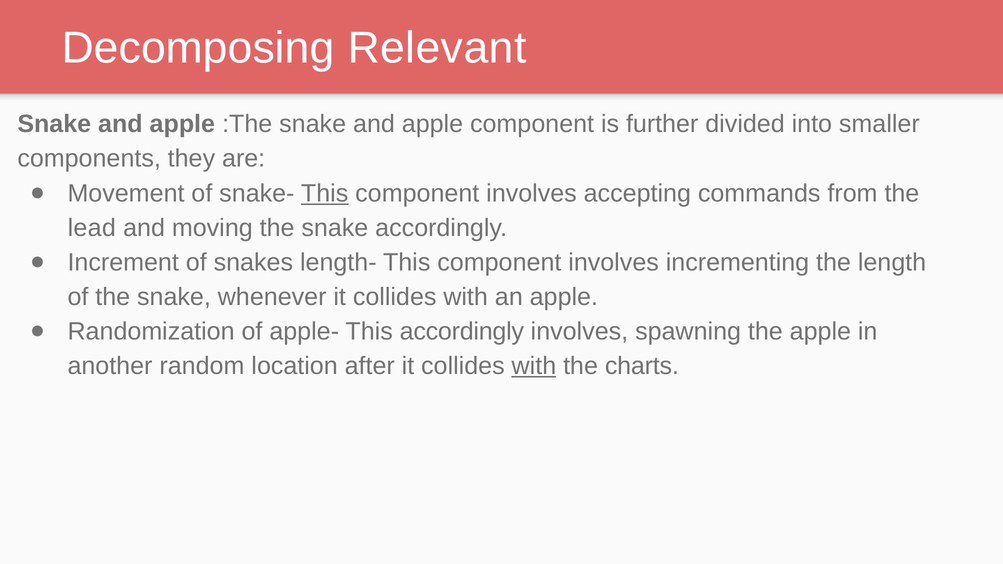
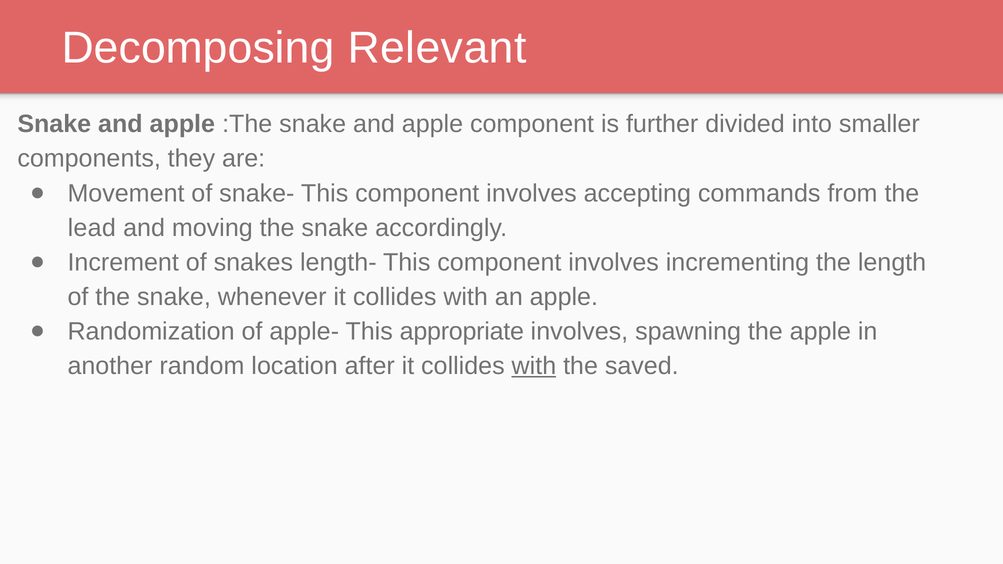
This at (325, 193) underline: present -> none
This accordingly: accordingly -> appropriate
charts: charts -> saved
